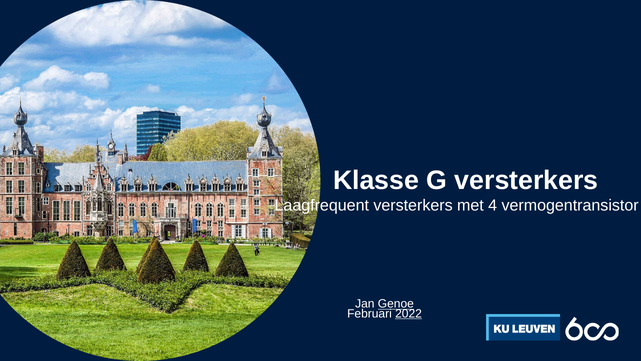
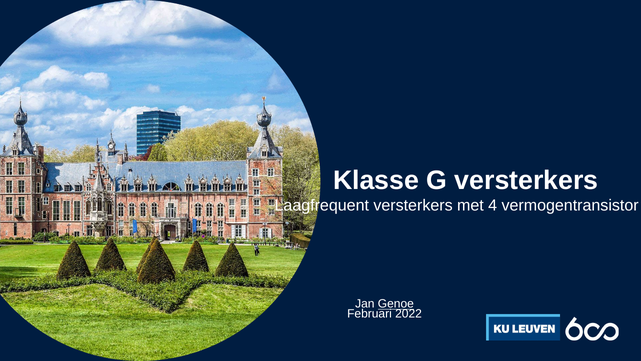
2022 underline: present -> none
